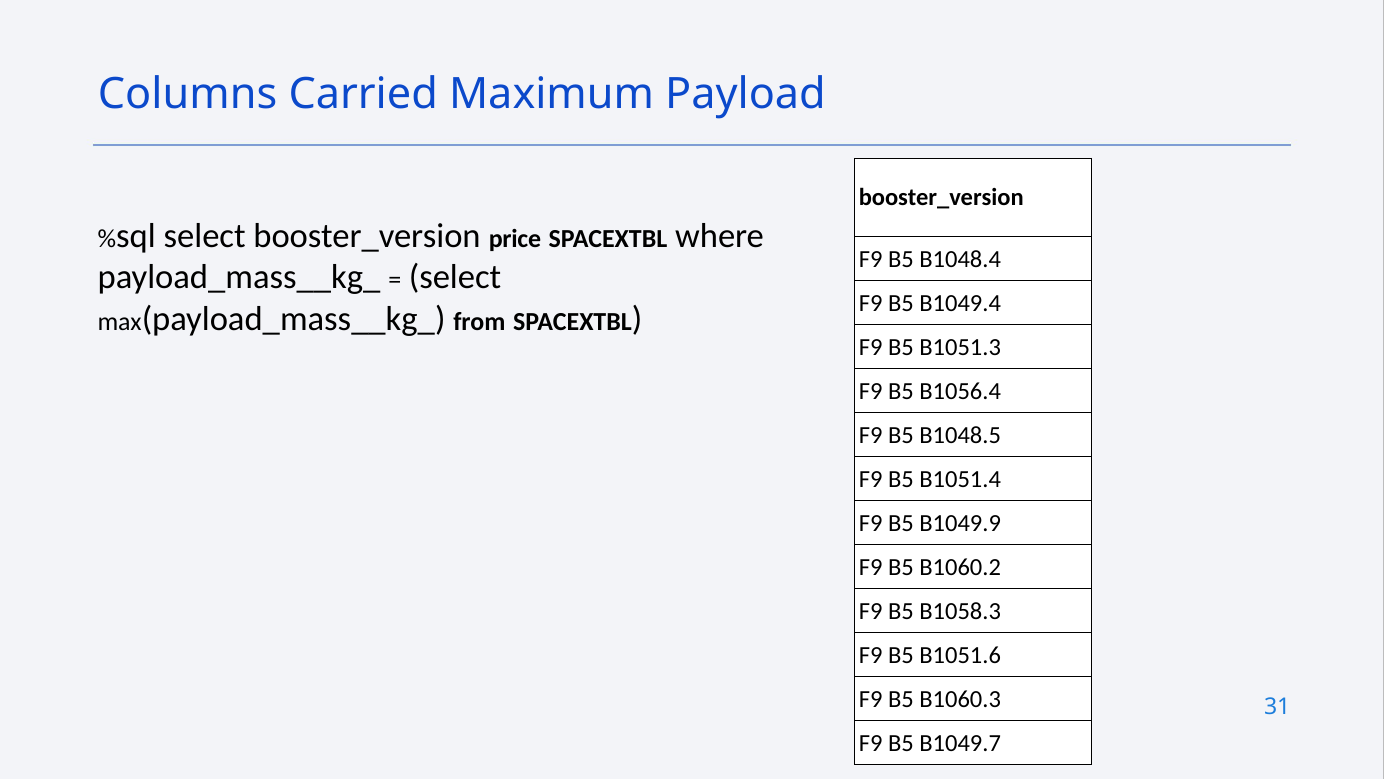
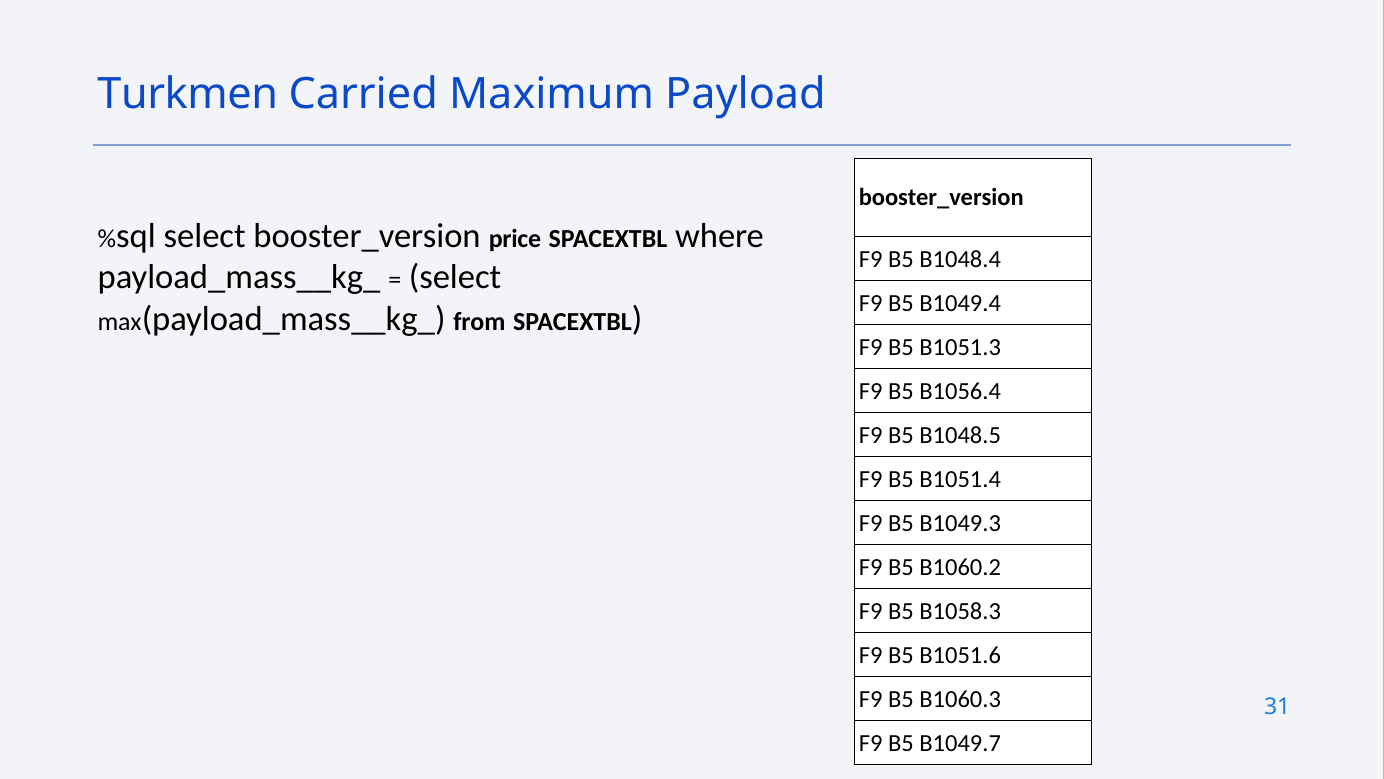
Columns: Columns -> Turkmen
B1049.9: B1049.9 -> B1049.3
